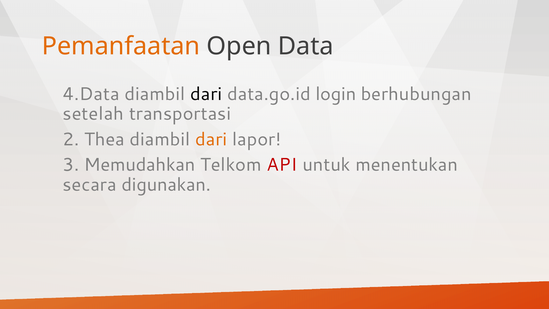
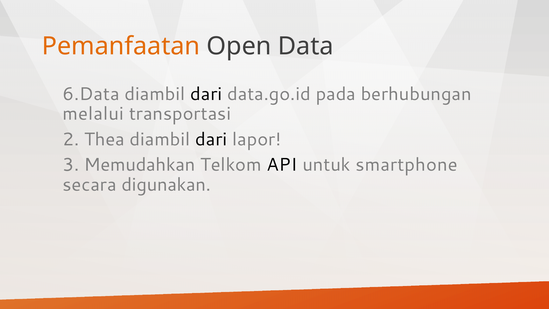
4.Data: 4.Data -> 6.Data
login: login -> pada
setelah: setelah -> melalui
dari at (211, 139) colour: orange -> black
API colour: red -> black
menentukan: menentukan -> smartphone
